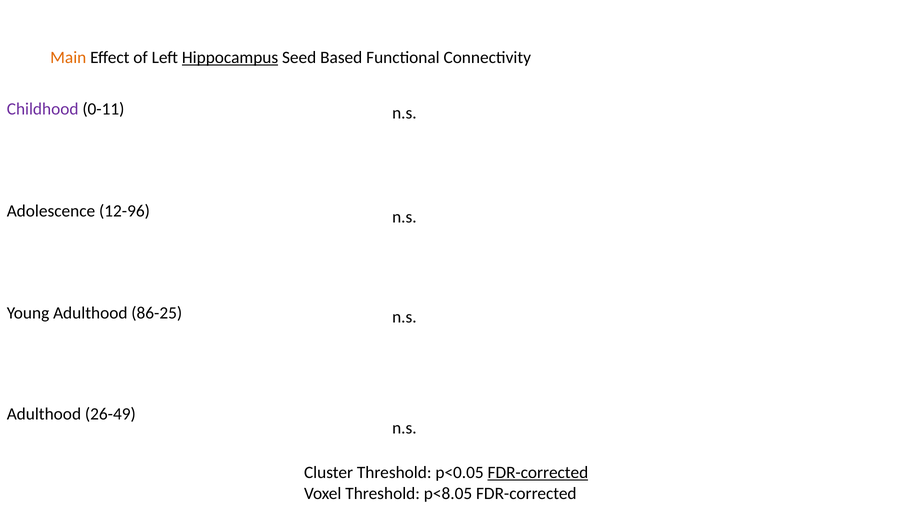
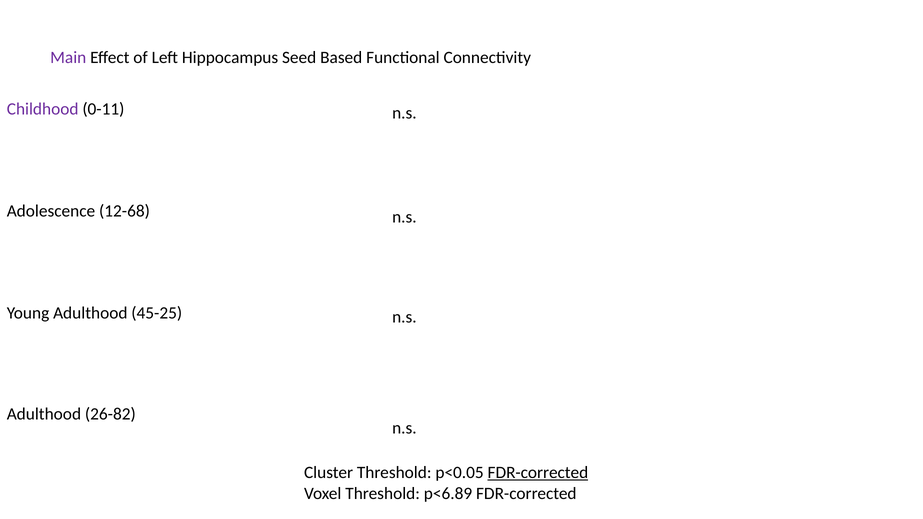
Main colour: orange -> purple
Hippocampus underline: present -> none
12-96: 12-96 -> 12-68
86-25: 86-25 -> 45-25
26-49: 26-49 -> 26-82
p<8.05: p<8.05 -> p<6.89
